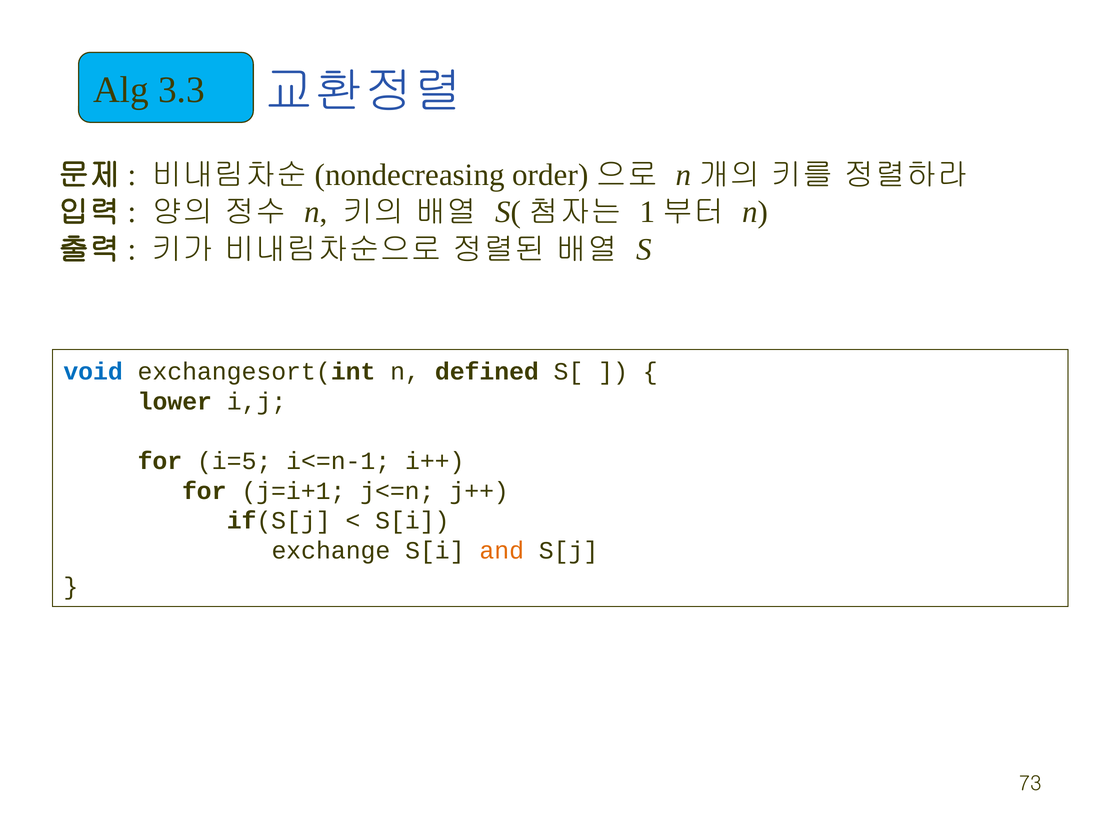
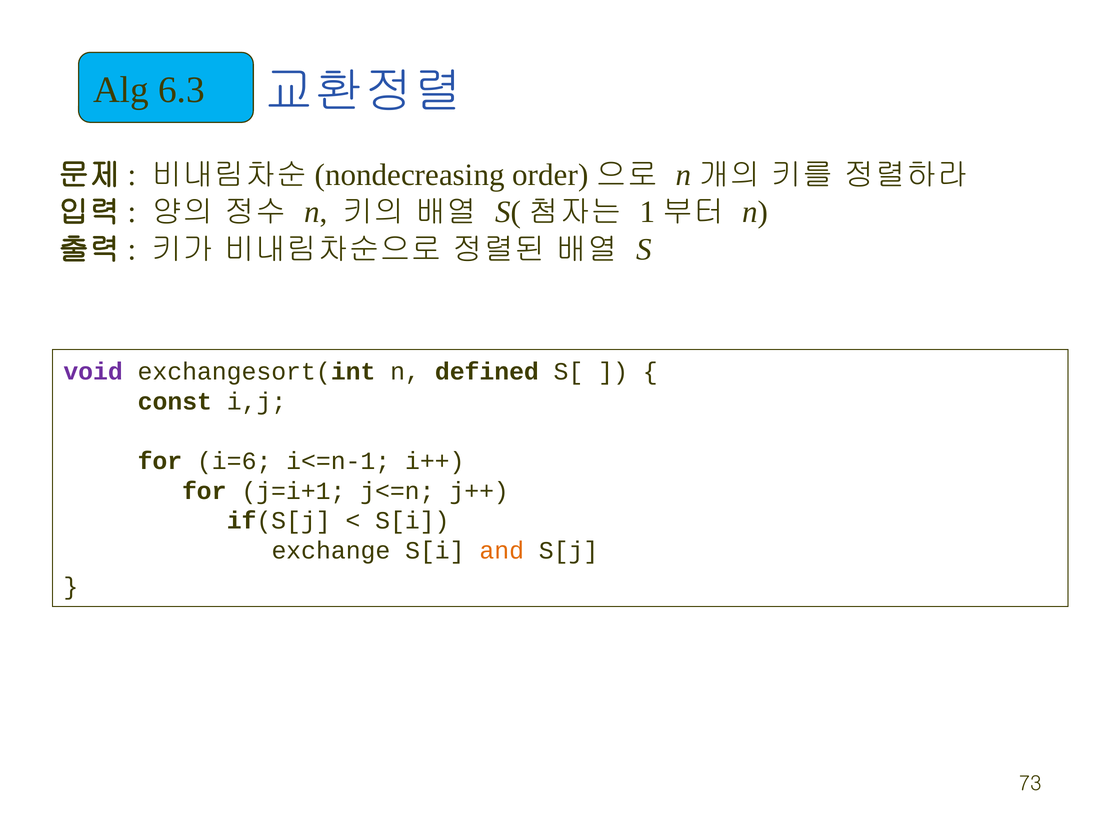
3.3: 3.3 -> 6.3
void colour: blue -> purple
lower: lower -> const
i=5: i=5 -> i=6
